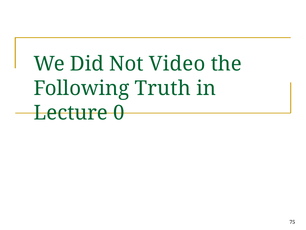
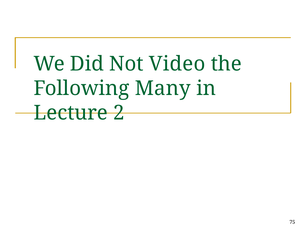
Truth: Truth -> Many
0: 0 -> 2
